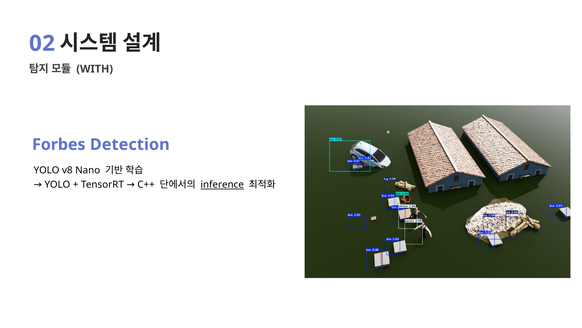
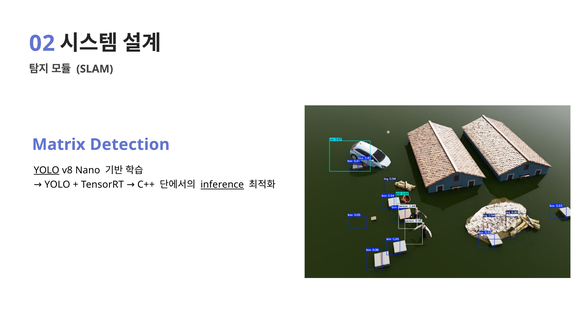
WITH: WITH -> SLAM
Forbes: Forbes -> Matrix
YOLO at (47, 170) underline: none -> present
